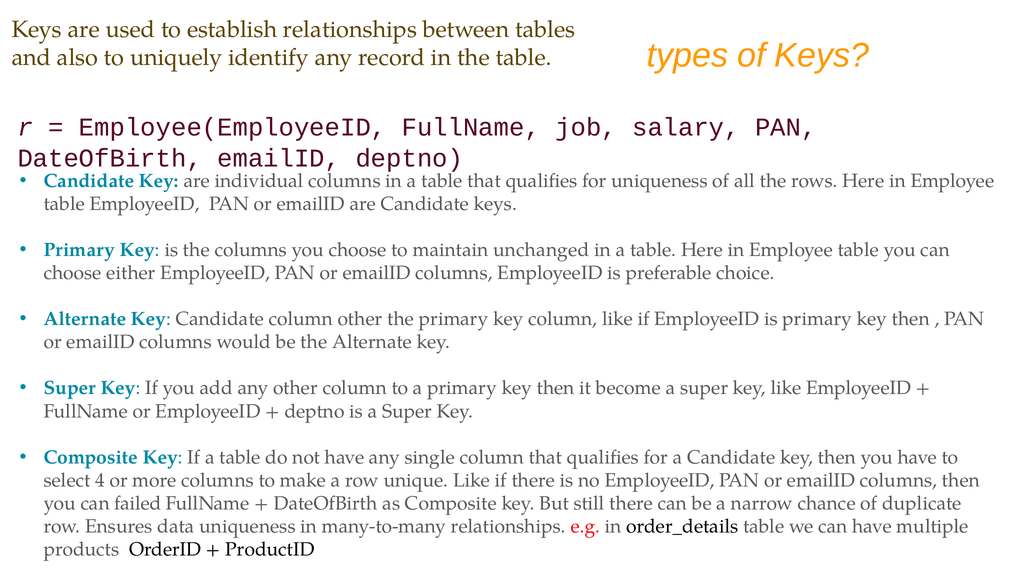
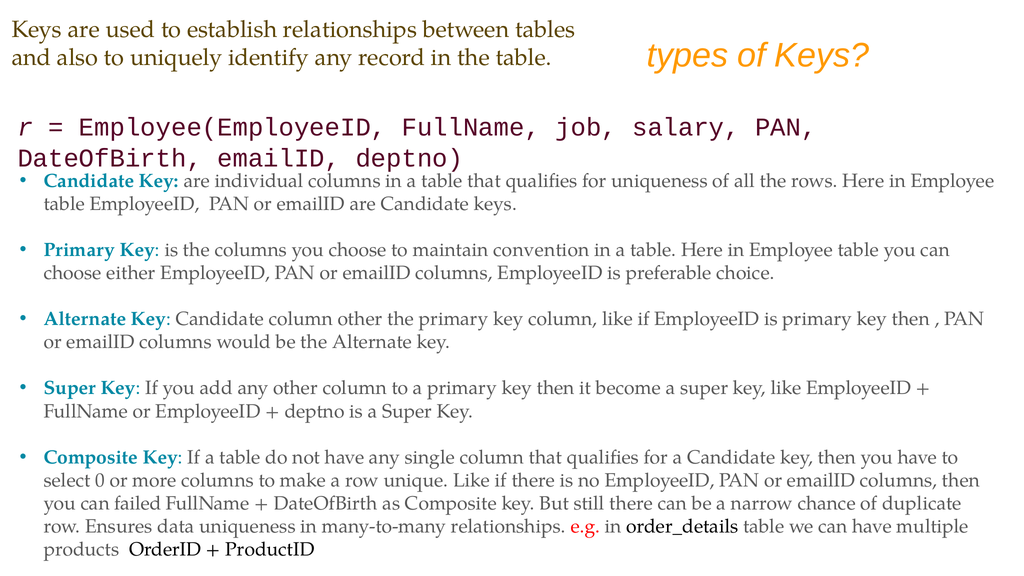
unchanged: unchanged -> convention
4: 4 -> 0
